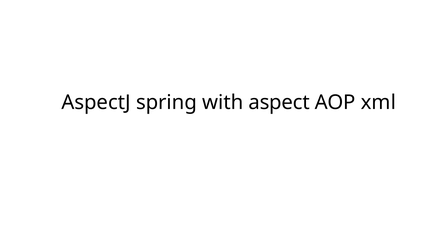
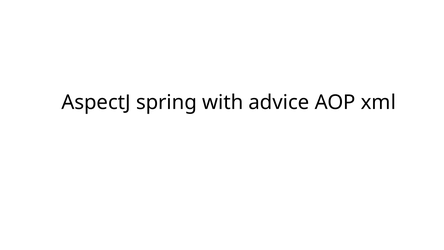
aspect: aspect -> advice
